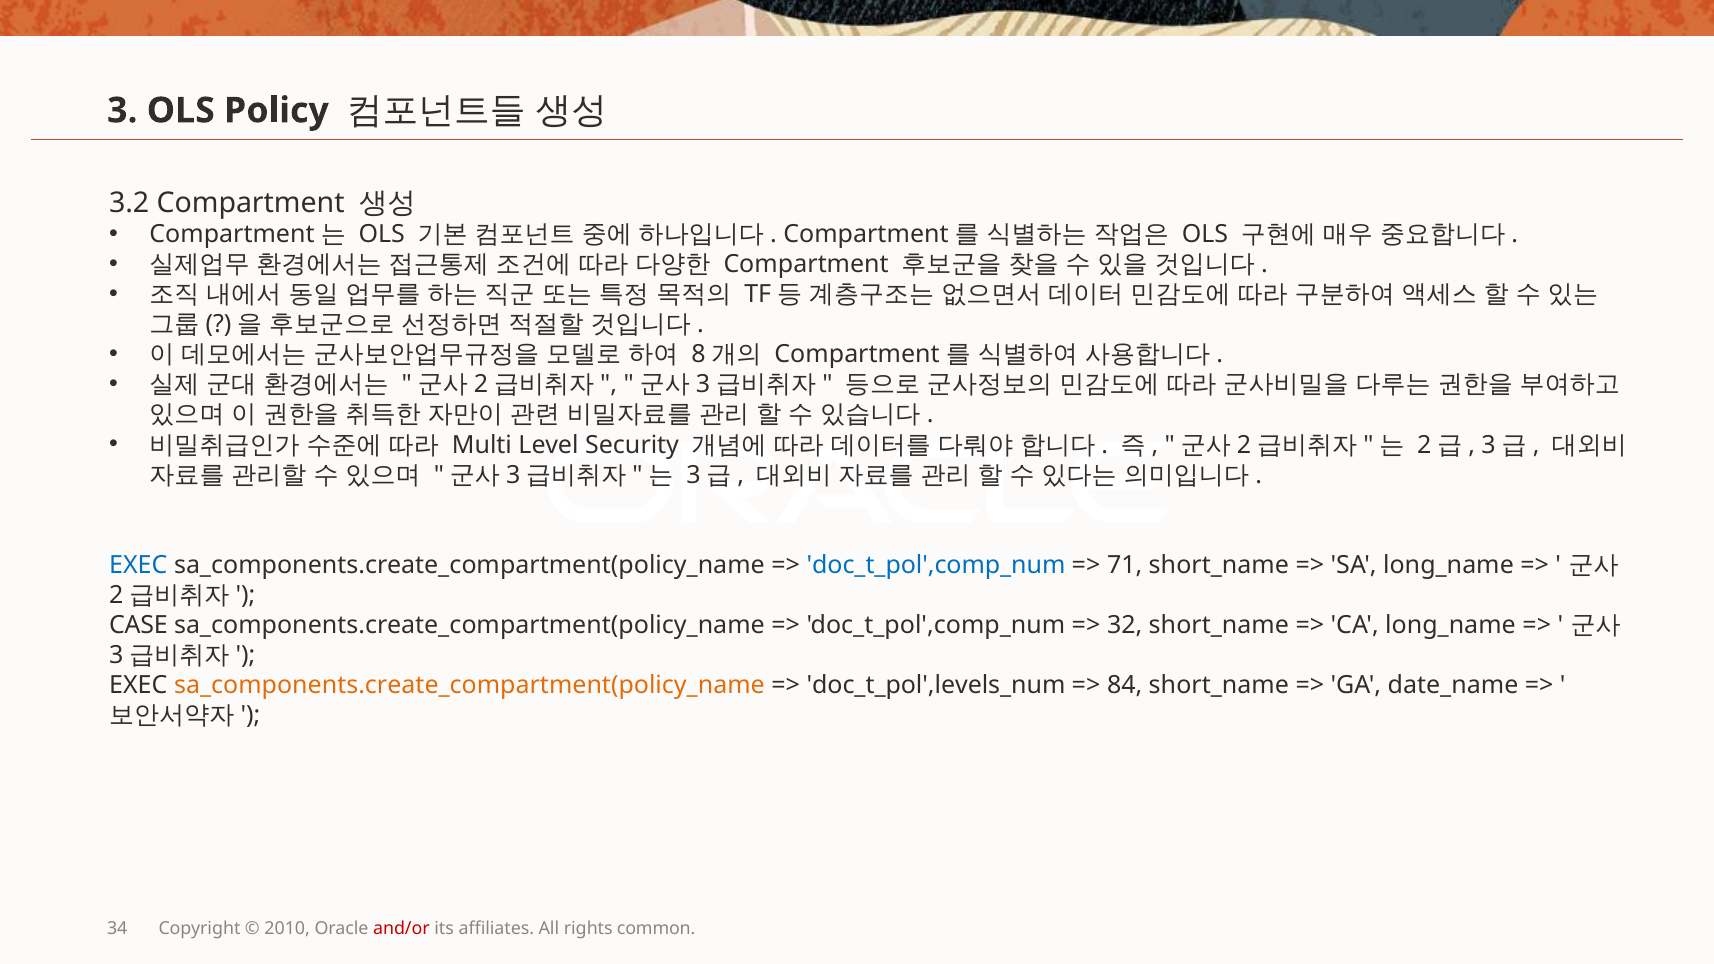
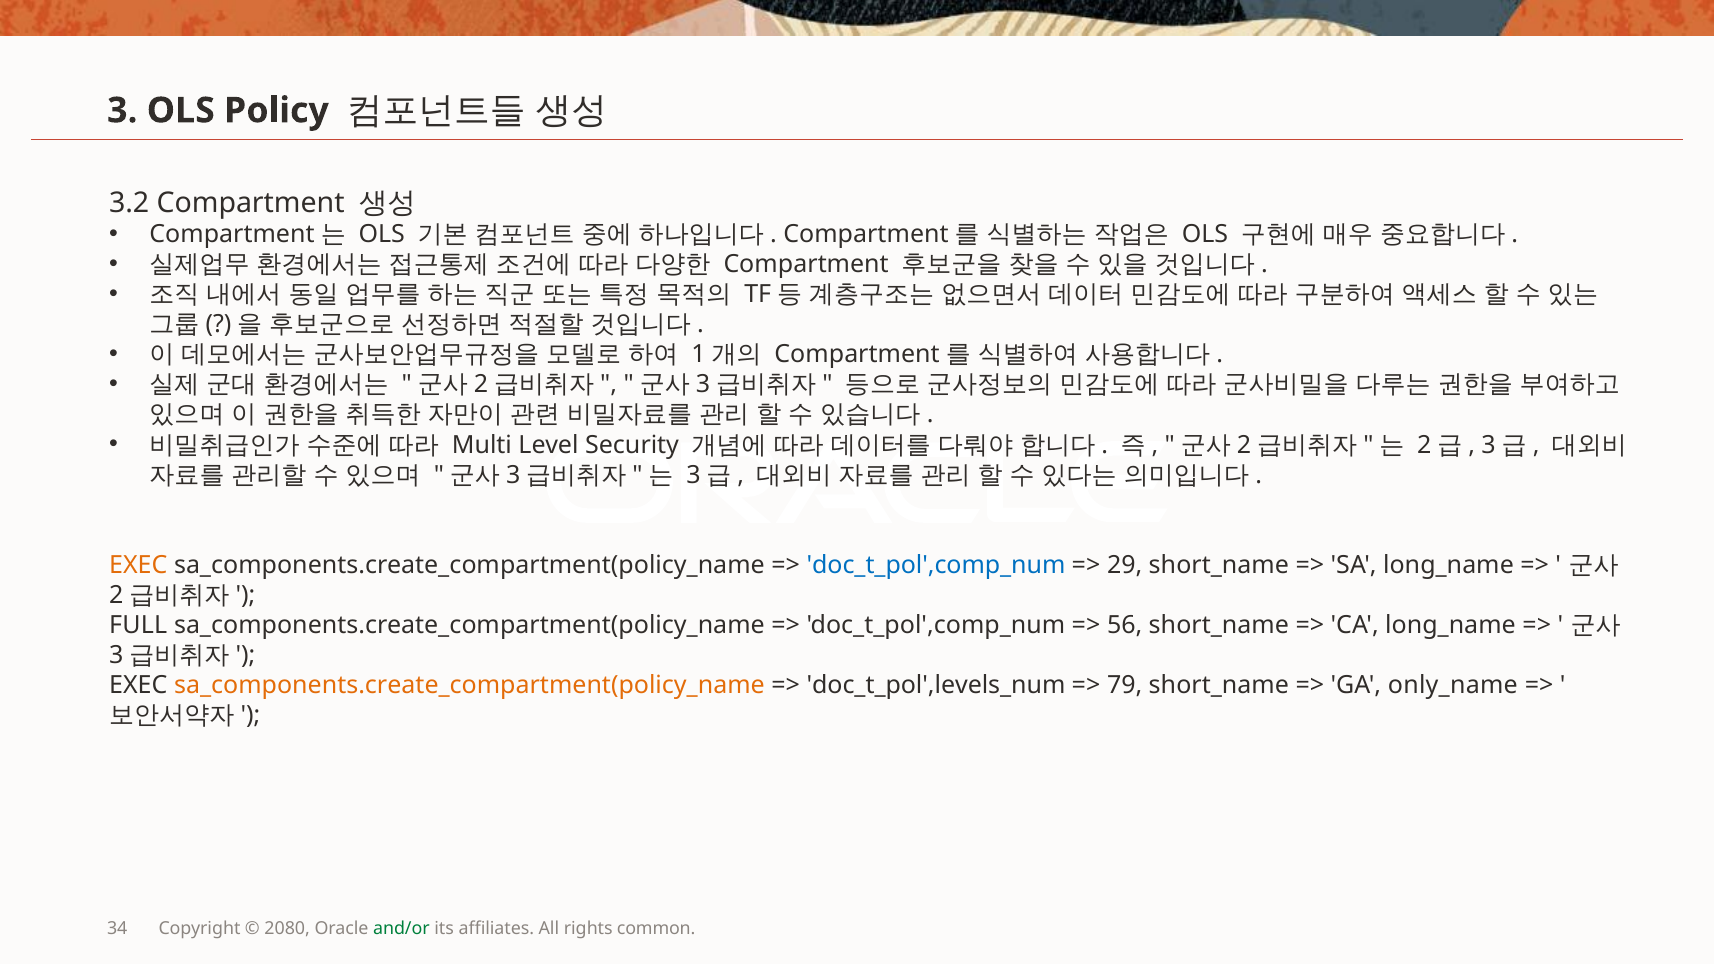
8: 8 -> 1
EXEC at (138, 565) colour: blue -> orange
71: 71 -> 29
CASE: CASE -> FULL
32: 32 -> 56
84: 84 -> 79
date_name: date_name -> only_name
2010: 2010 -> 2080
and/or colour: red -> green
